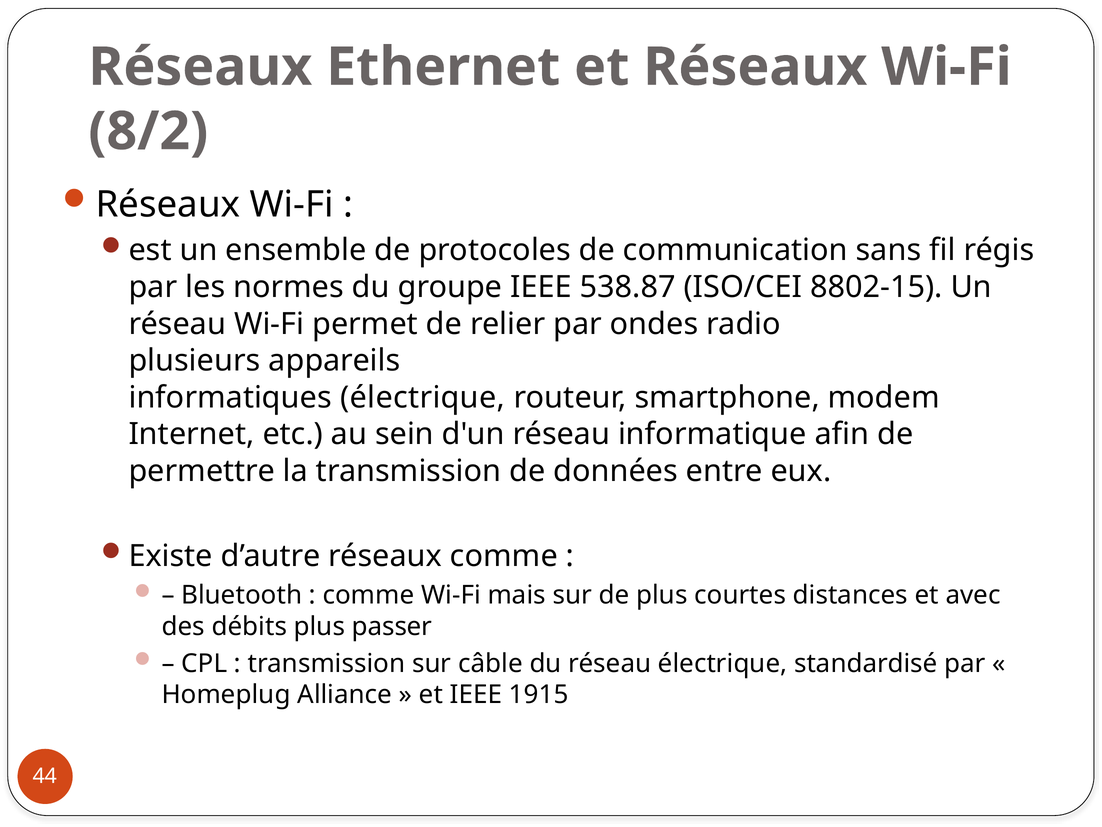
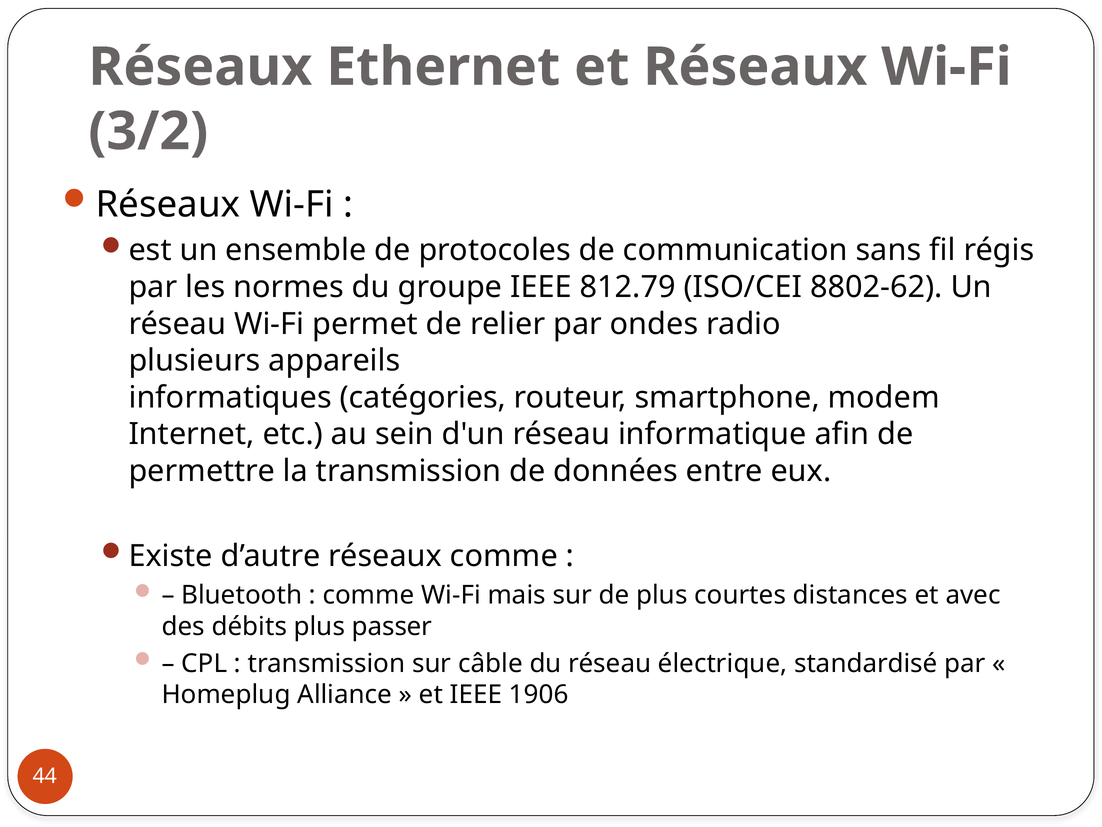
8/2: 8/2 -> 3/2
538.87: 538.87 -> 812.79
8802-15: 8802-15 -> 8802-62
informatiques électrique: électrique -> catégories
1915: 1915 -> 1906
